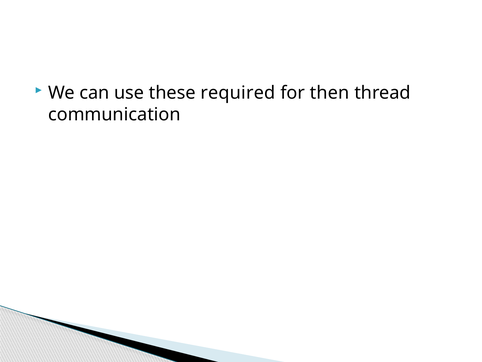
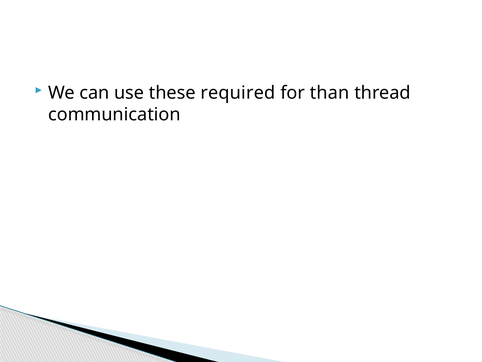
then: then -> than
